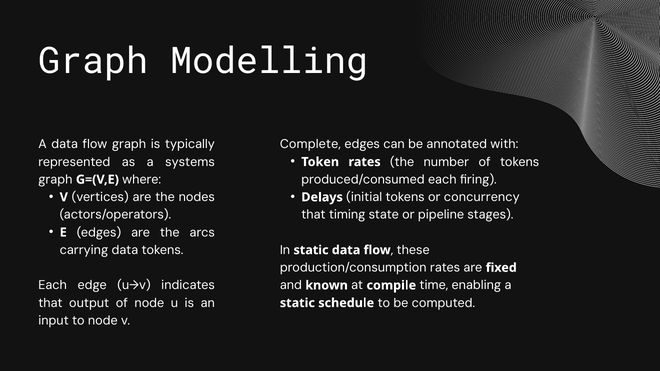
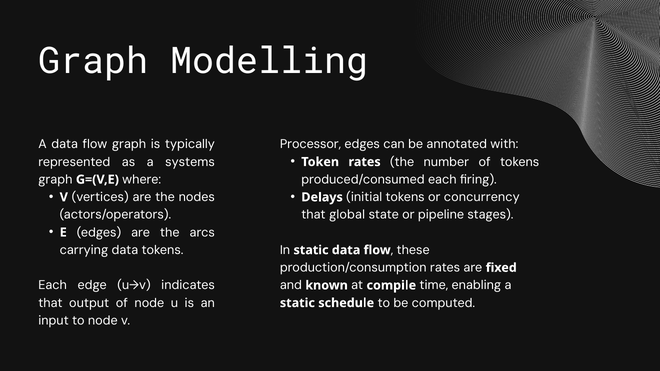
Complete: Complete -> Processor
timing: timing -> global
